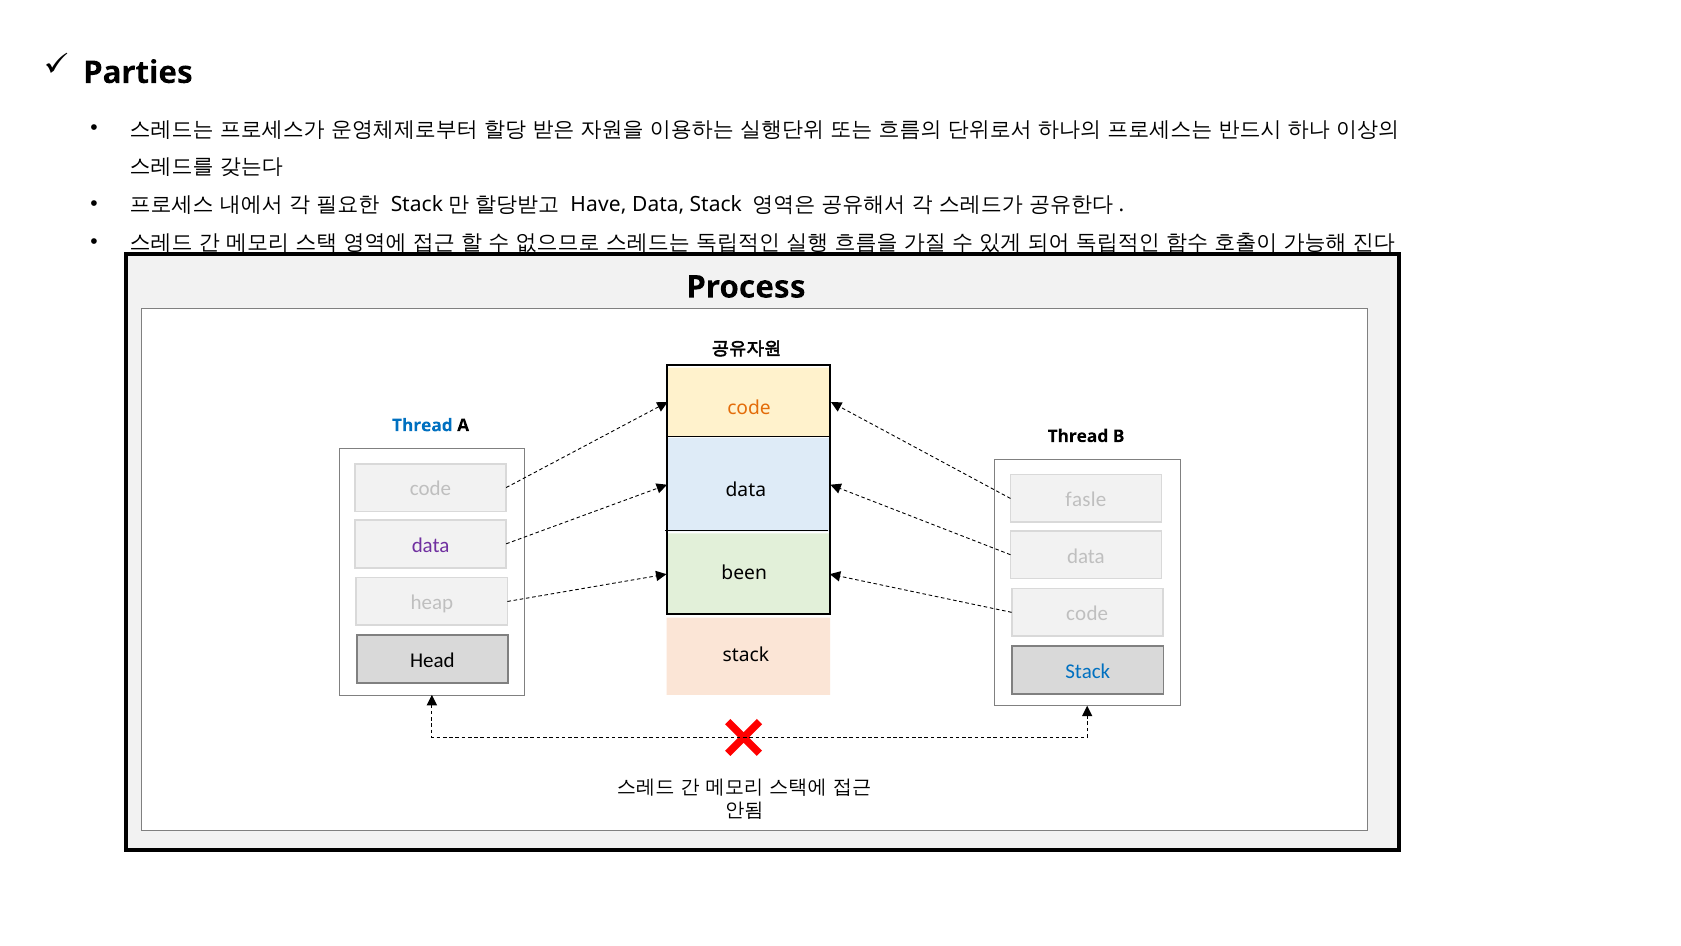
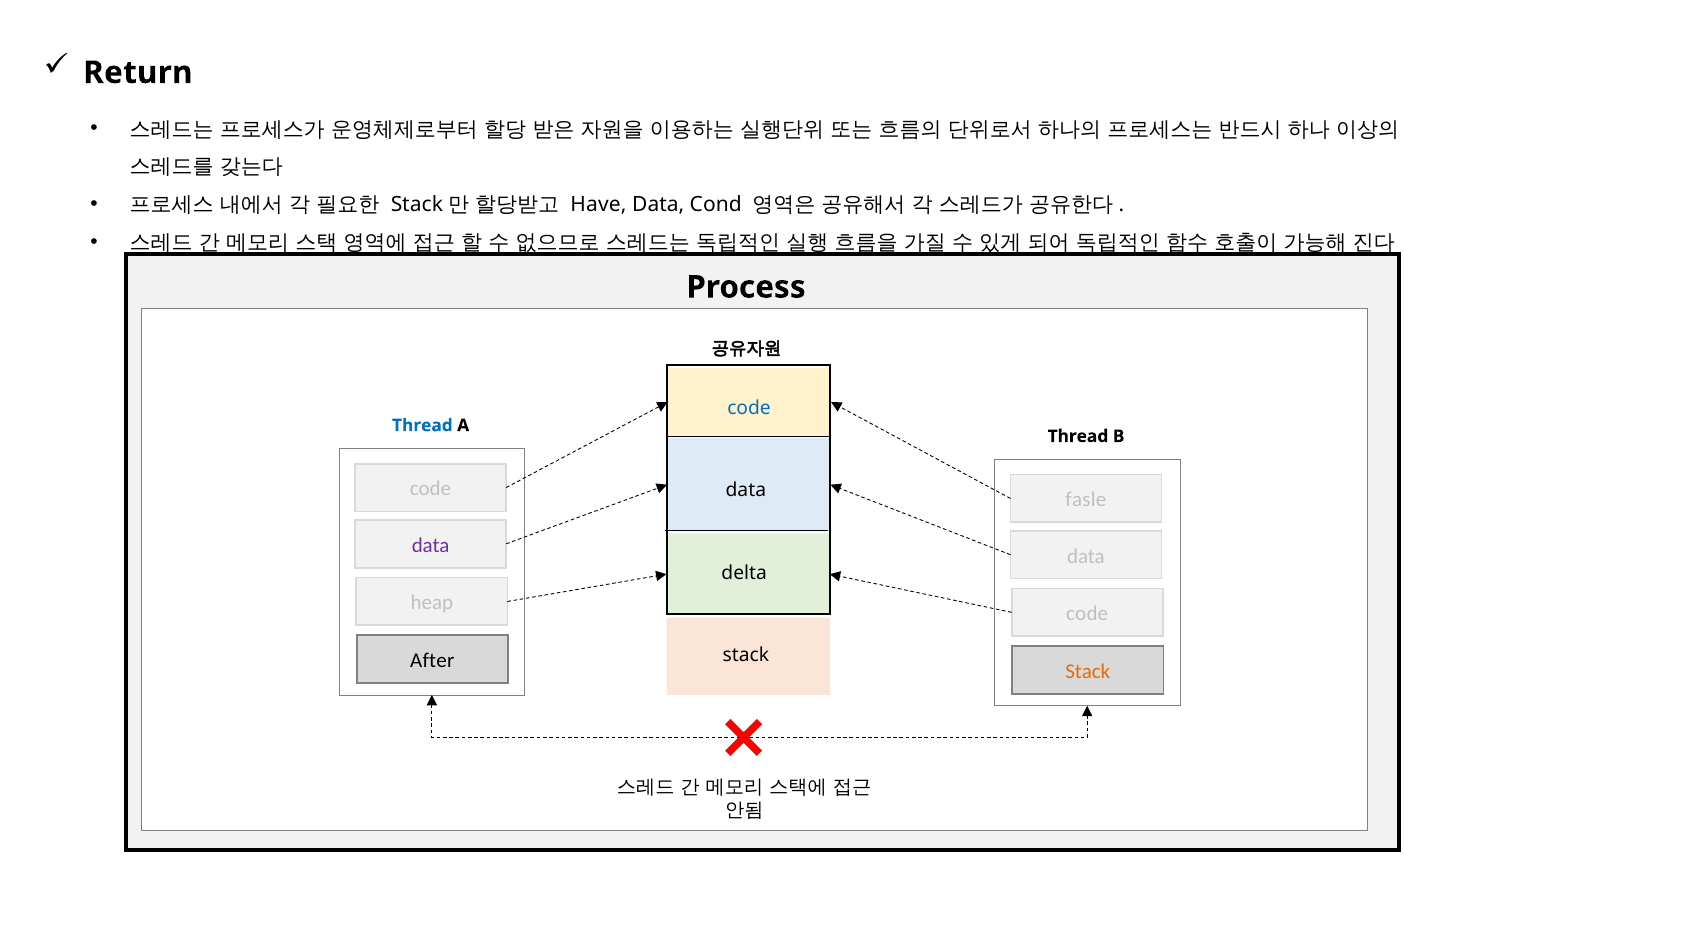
Parties: Parties -> Return
Data Stack: Stack -> Cond
code at (749, 408) colour: orange -> blue
been: been -> delta
Head: Head -> After
Stack at (1088, 671) colour: blue -> orange
